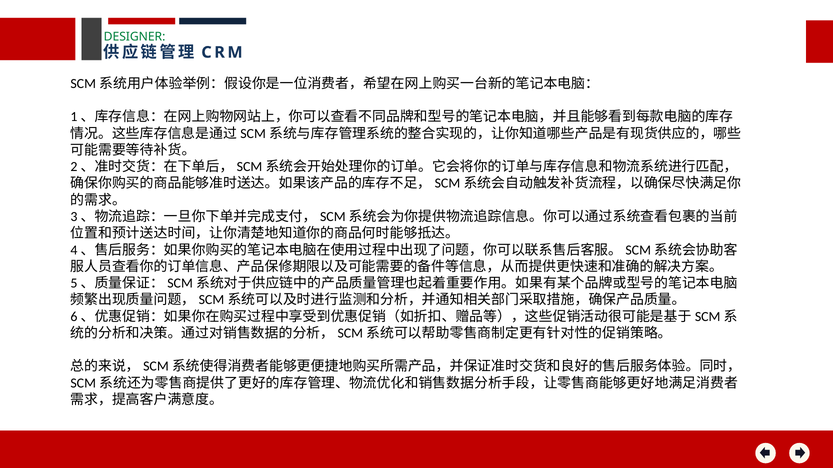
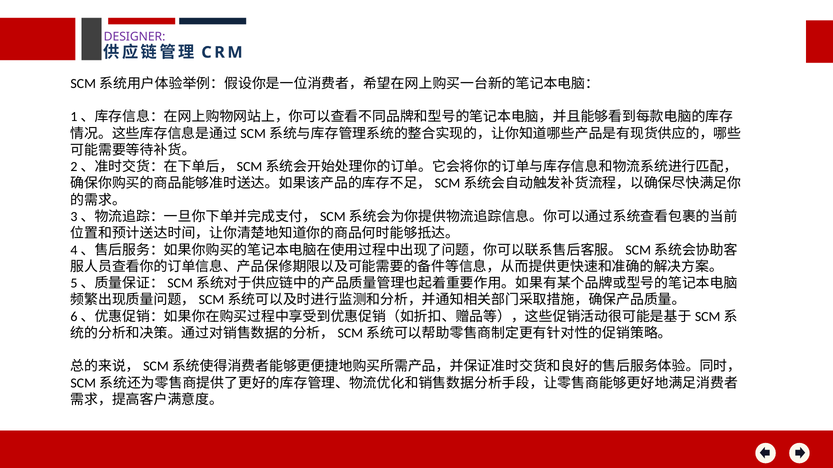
DESIGNER colour: green -> purple
